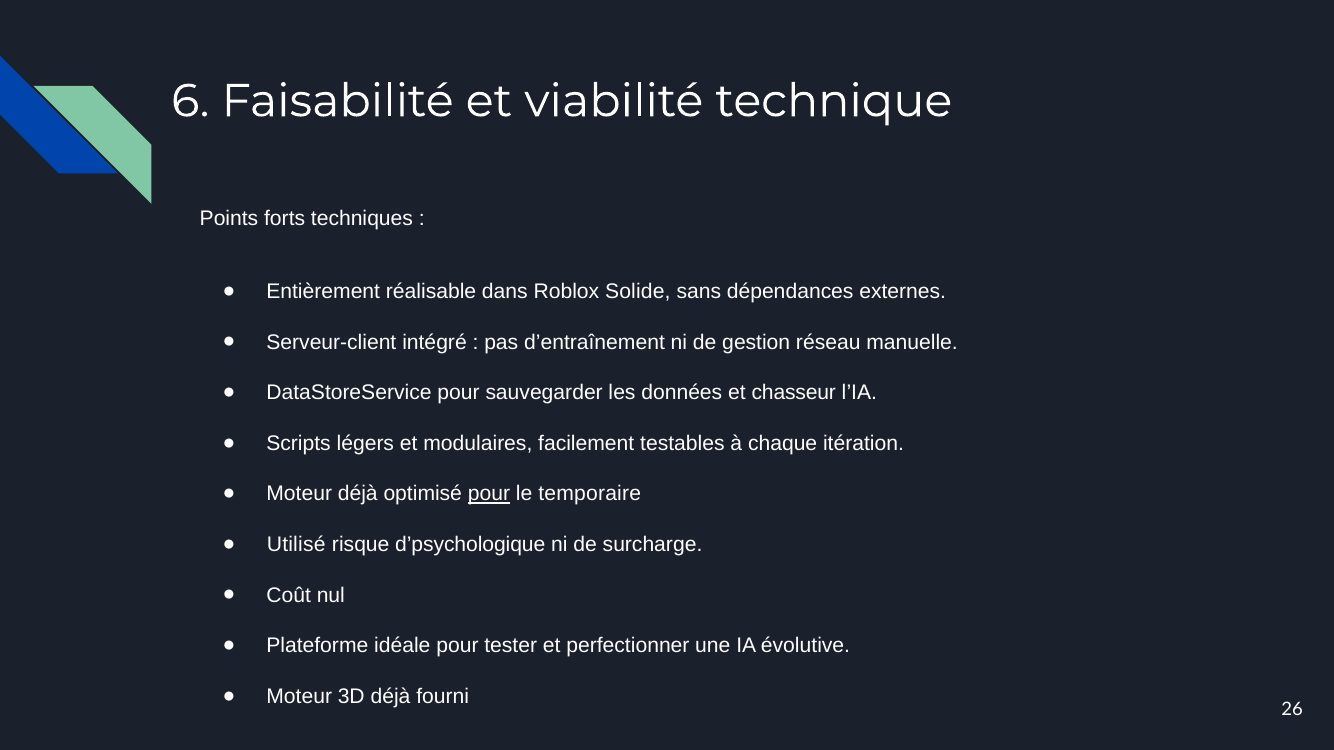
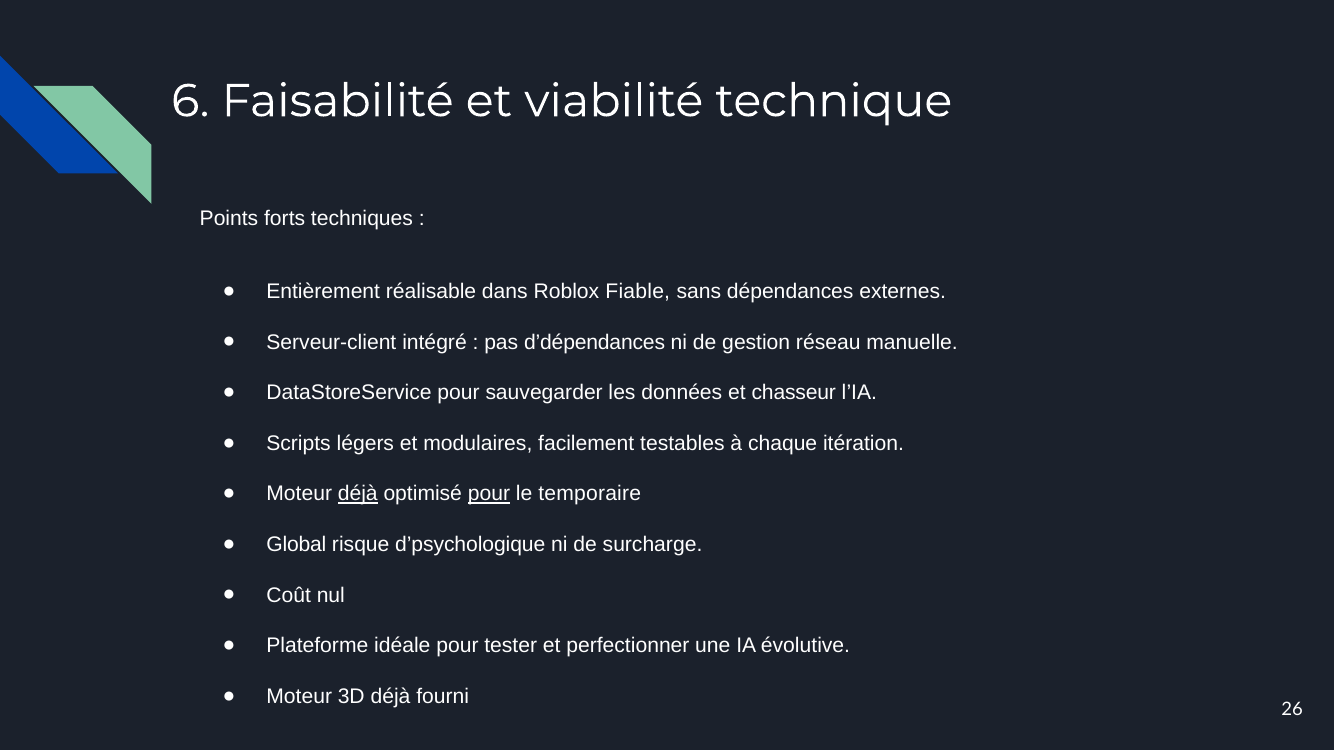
Solide: Solide -> Fiable
d’entraînement: d’entraînement -> d’dépendances
déjà at (358, 494) underline: none -> present
Utilisé: Utilisé -> Global
